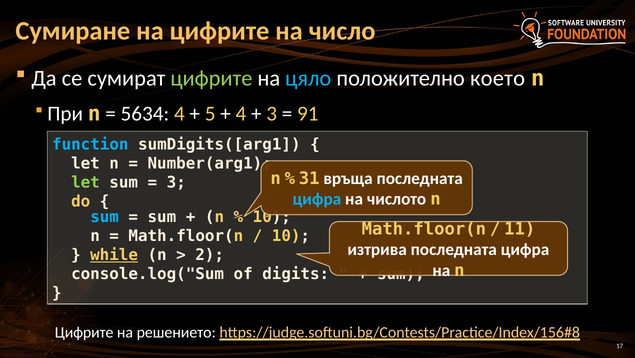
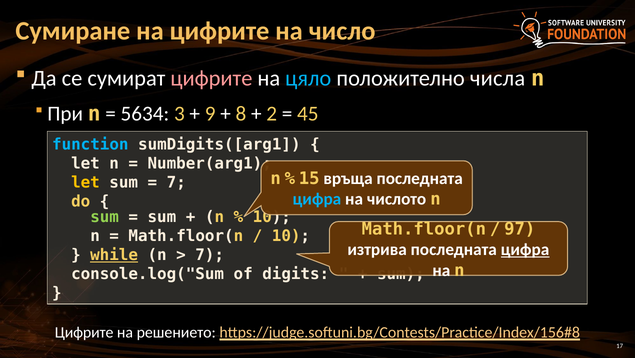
цифрите at (211, 78) colour: light green -> pink
което: което -> числа
5634 4: 4 -> 3
5: 5 -> 9
4 at (241, 114): 4 -> 8
3 at (272, 114): 3 -> 2
91: 91 -> 45
31: 31 -> 15
let at (85, 182) colour: light green -> yellow
3 at (176, 182): 3 -> 7
sum at (105, 217) colour: light blue -> light green
11: 11 -> 97
цифра at (525, 249) underline: none -> present
2 at (210, 255): 2 -> 7
